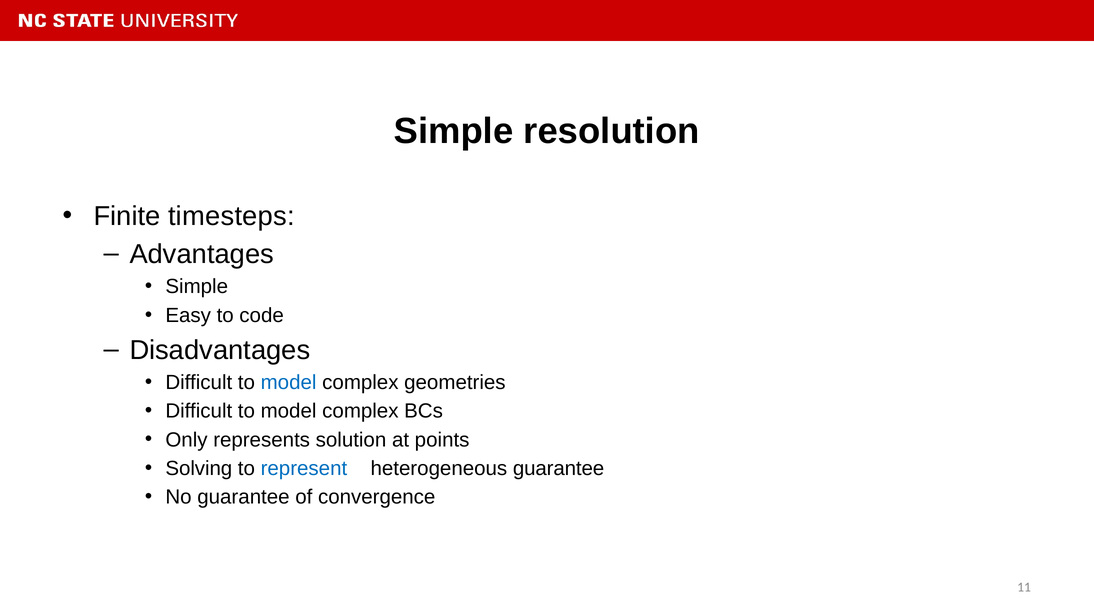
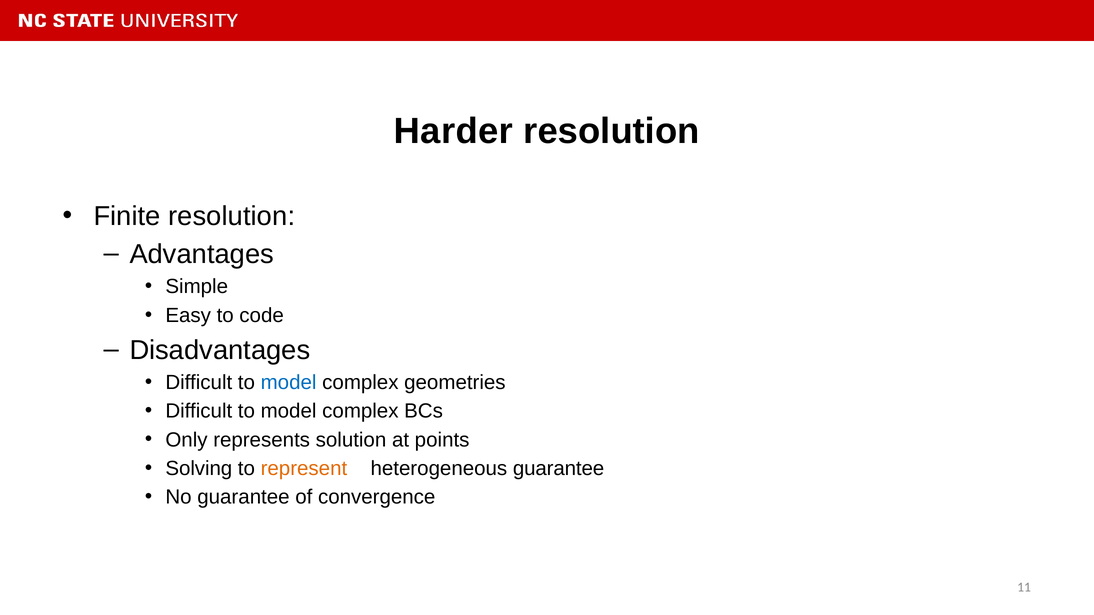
Simple at (454, 131): Simple -> Harder
Finite timesteps: timesteps -> resolution
represent colour: blue -> orange
